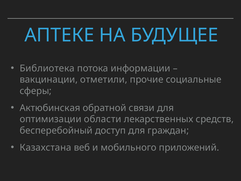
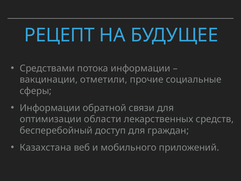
АПТЕКЕ: АПТЕКЕ -> РЕЦЕПТ
Библиотека: Библиотека -> Средствами
Актюбинская at (50, 108): Актюбинская -> Информации
